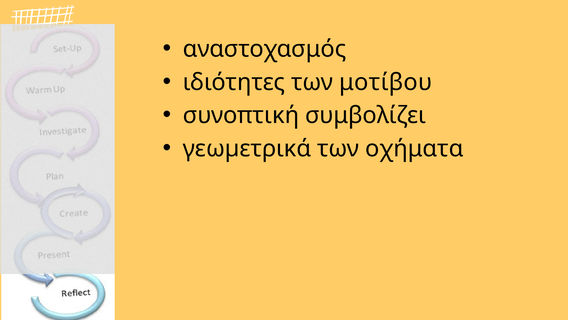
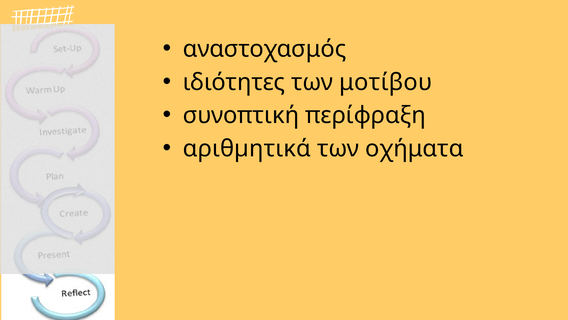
συμβολίζει: συμβολίζει -> περίφραξη
γεωµετρικά: γεωµετρικά -> αριθµητικά
